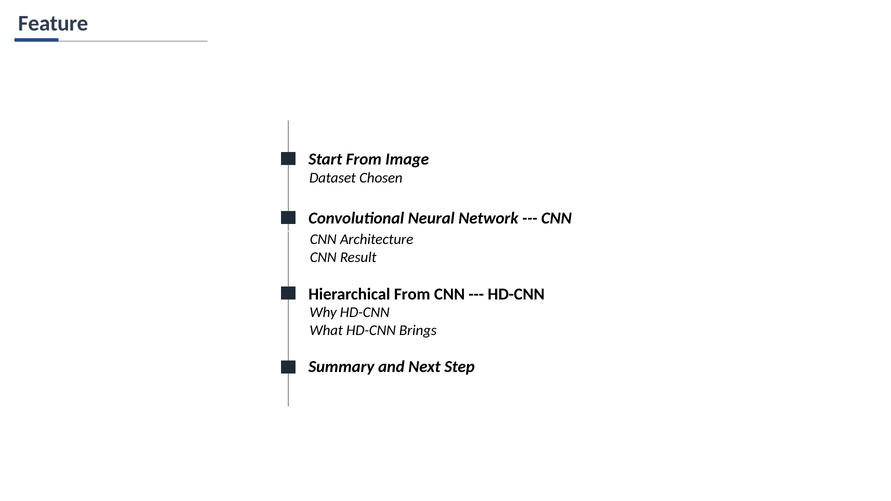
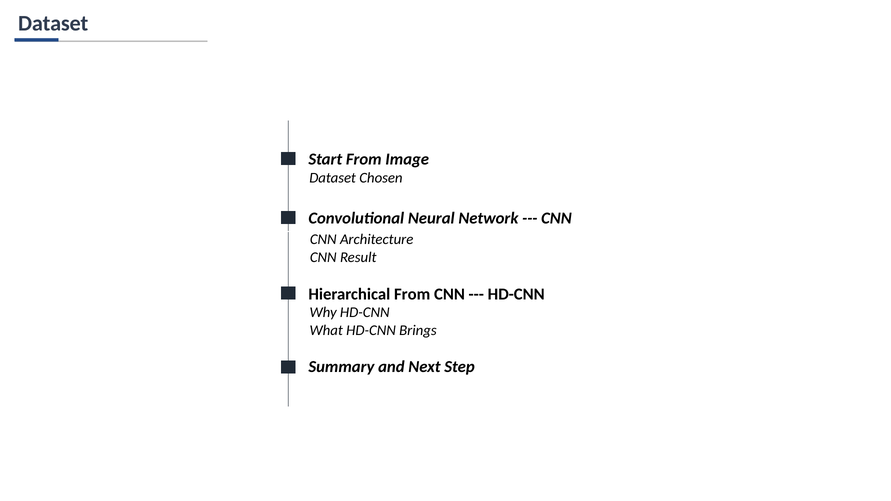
Feature at (53, 24): Feature -> Dataset
